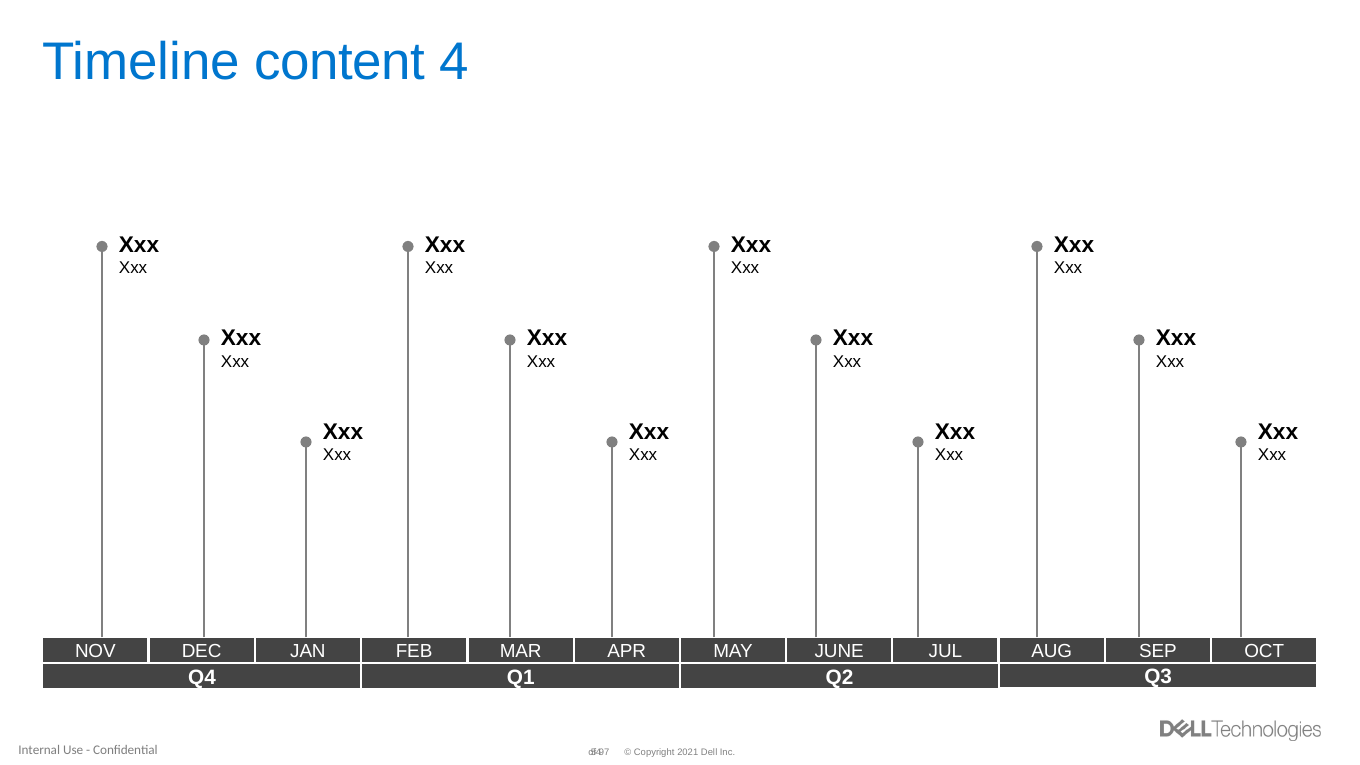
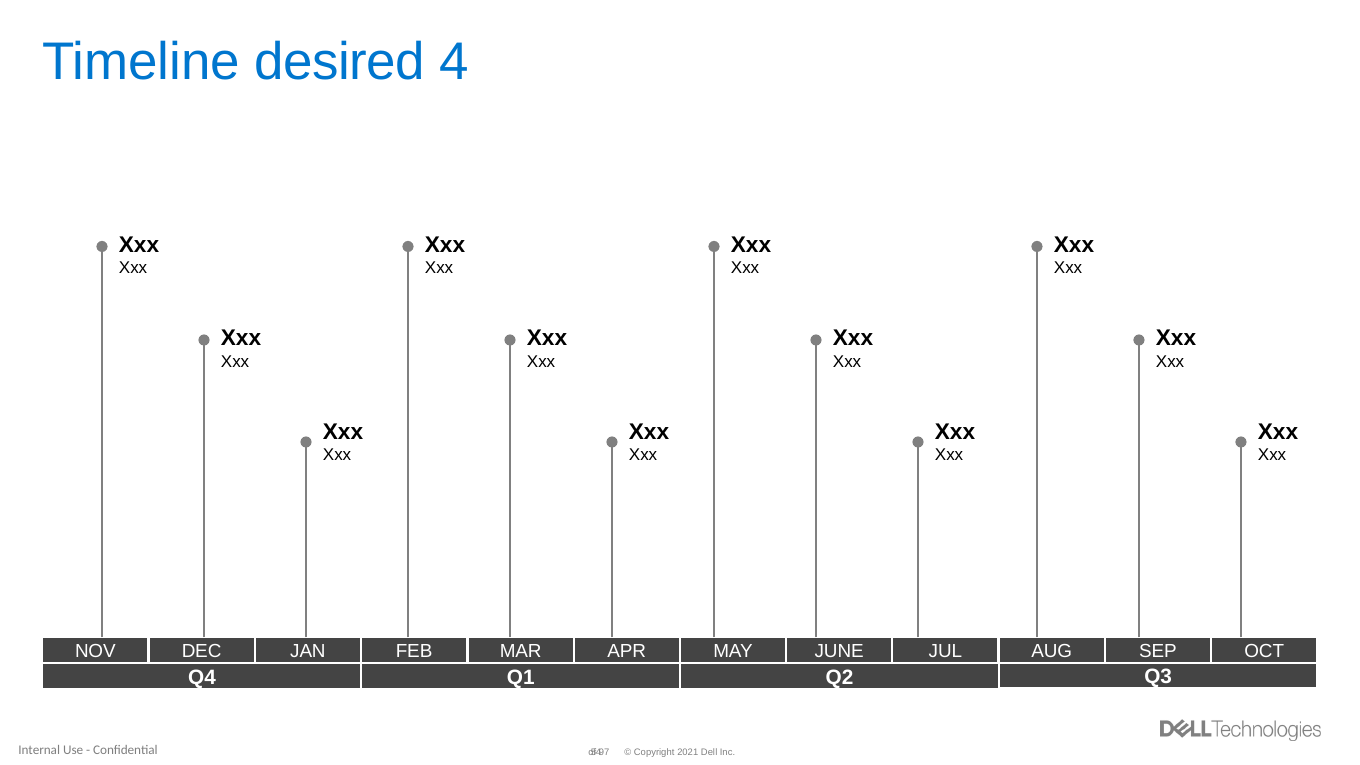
content: content -> desired
